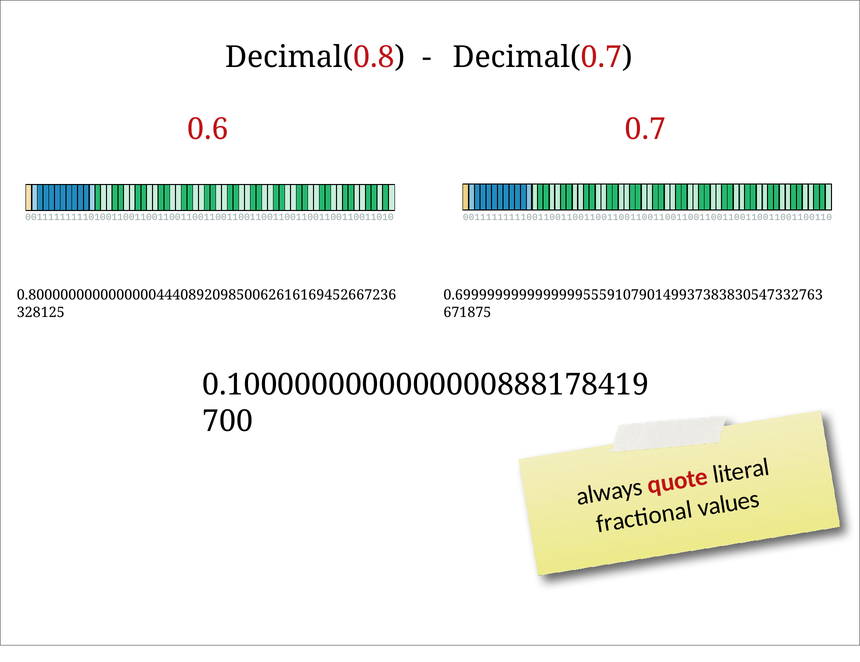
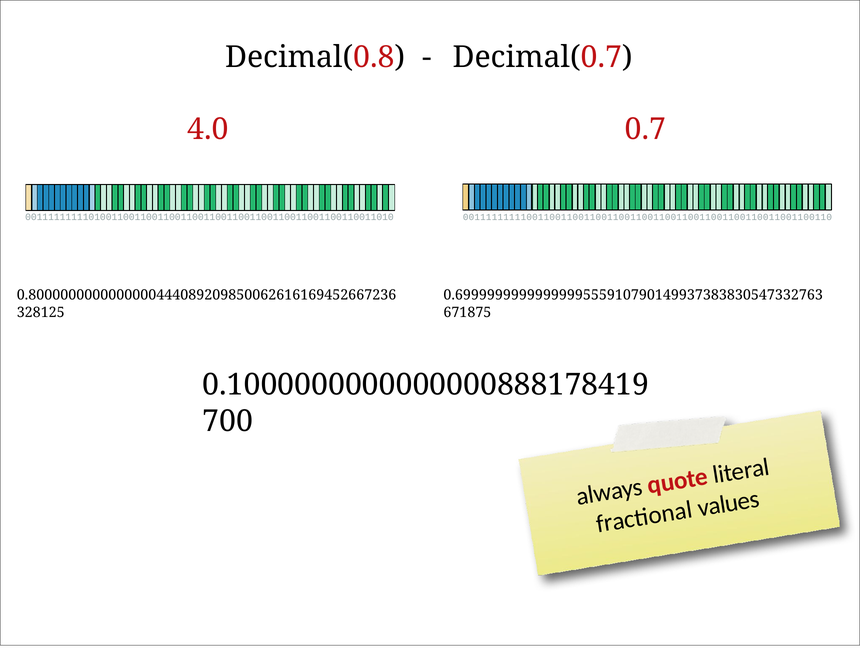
0.6: 0.6 -> 4.0
